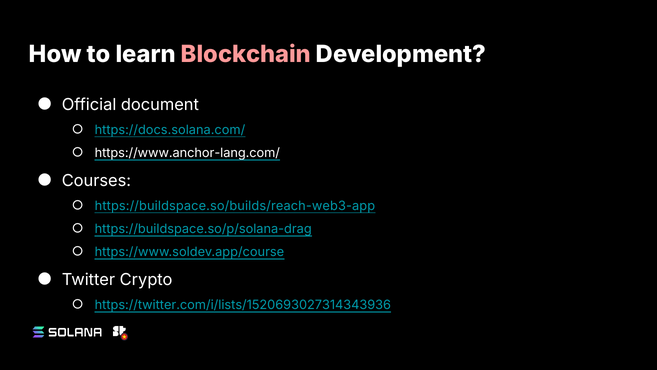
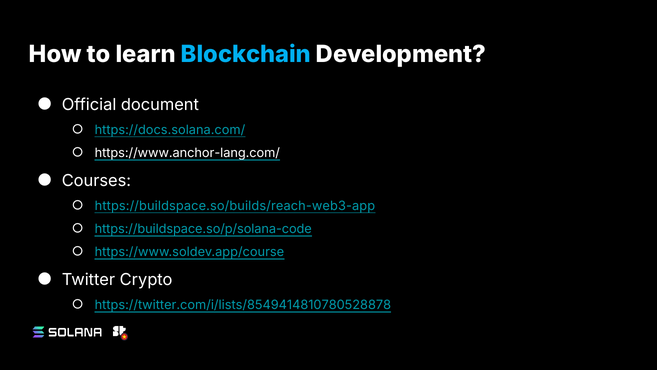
Blockchain colour: pink -> light blue
https://buildspace.so/p/solana-drag: https://buildspace.so/p/solana-drag -> https://buildspace.so/p/solana-code
https://twitter.com/i/lists/1520693027314343936: https://twitter.com/i/lists/1520693027314343936 -> https://twitter.com/i/lists/8549414810780528878
